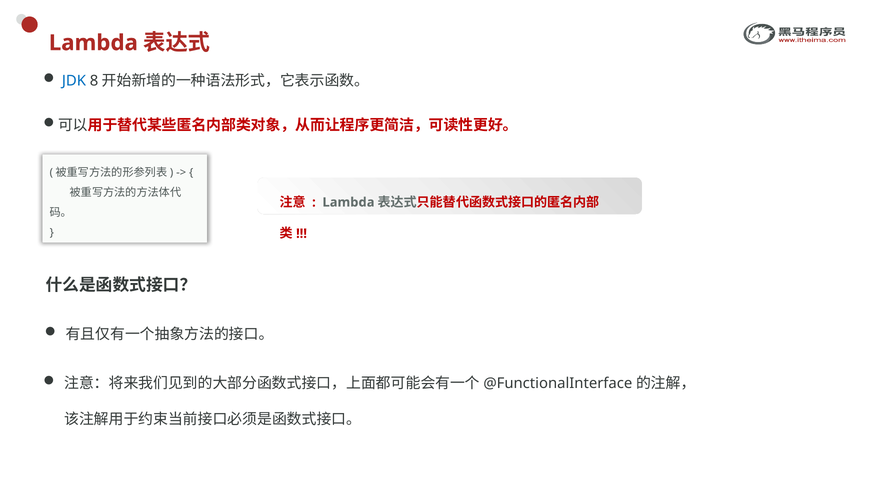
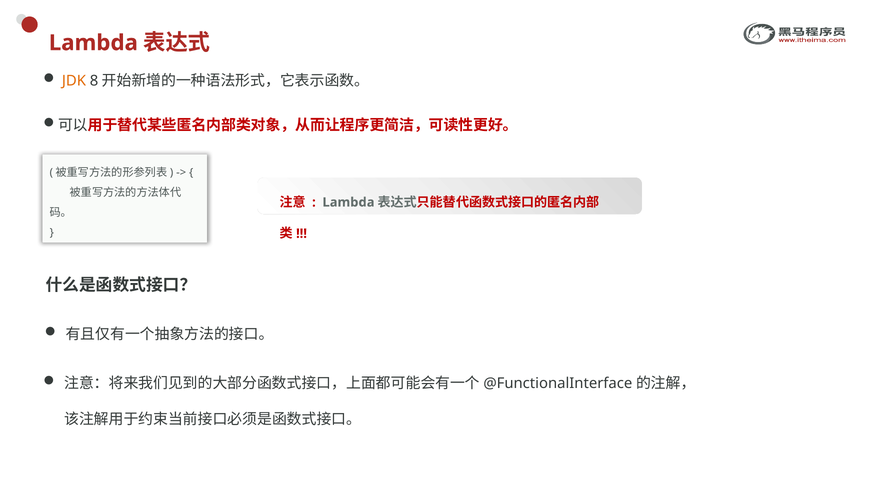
JDK colour: blue -> orange
